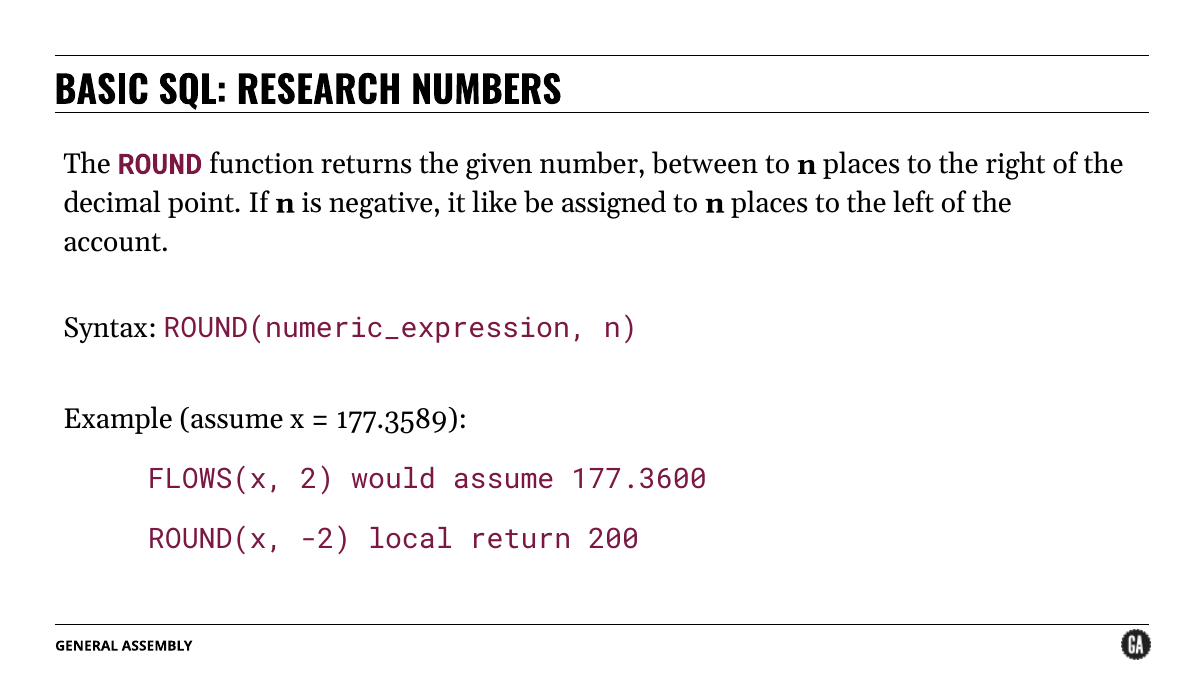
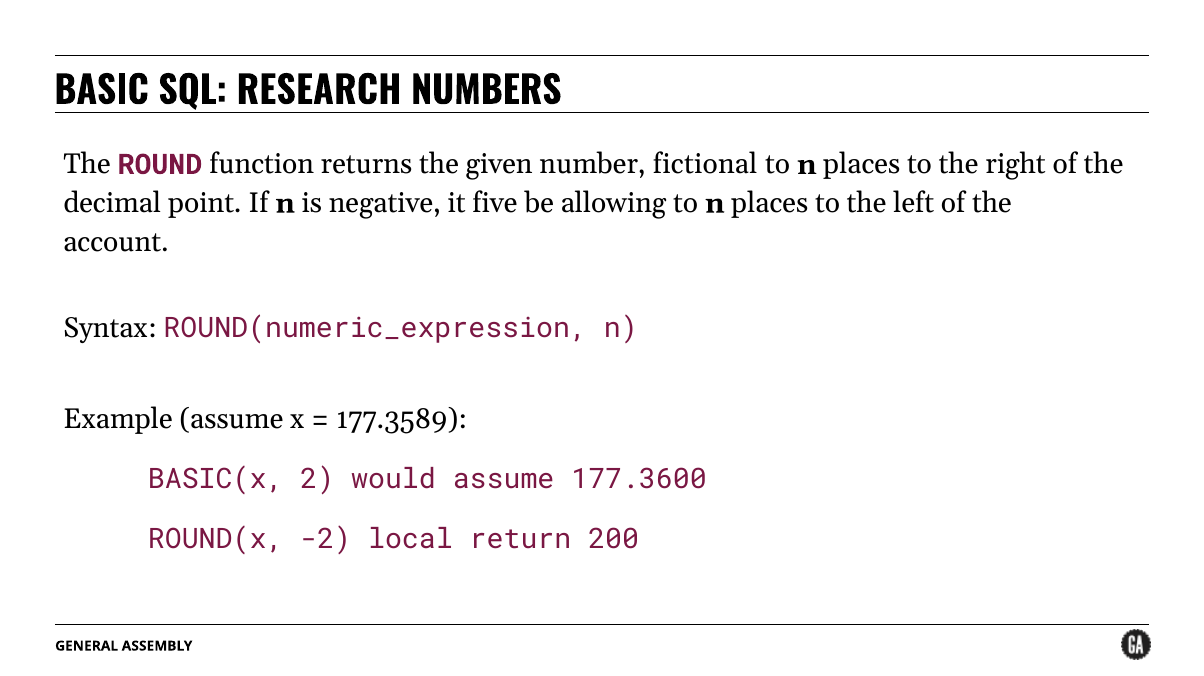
between: between -> fictional
like: like -> five
assigned: assigned -> allowing
FLOWS(x: FLOWS(x -> BASIC(x
